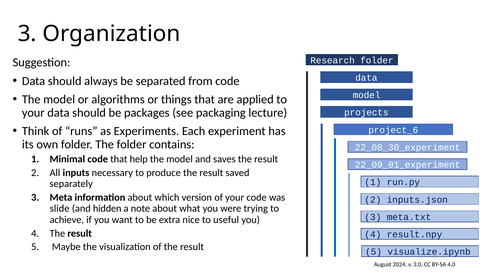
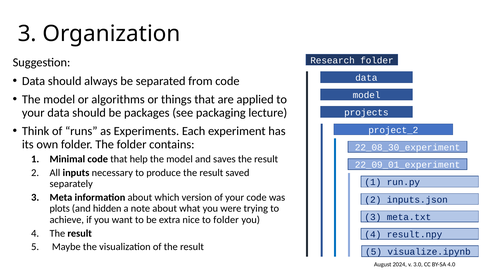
project_6: project_6 -> project_2
slide: slide -> plots
to useful: useful -> folder
